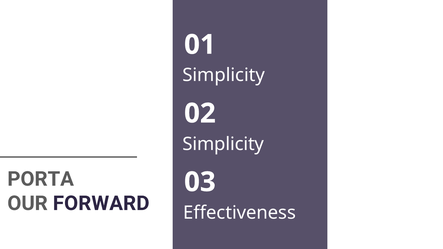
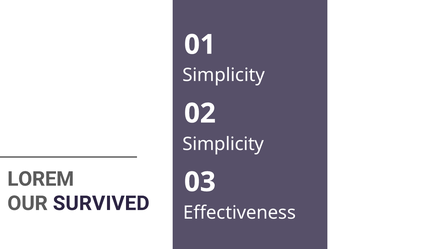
PORTA: PORTA -> LOREM
FORWARD: FORWARD -> SURVIVED
